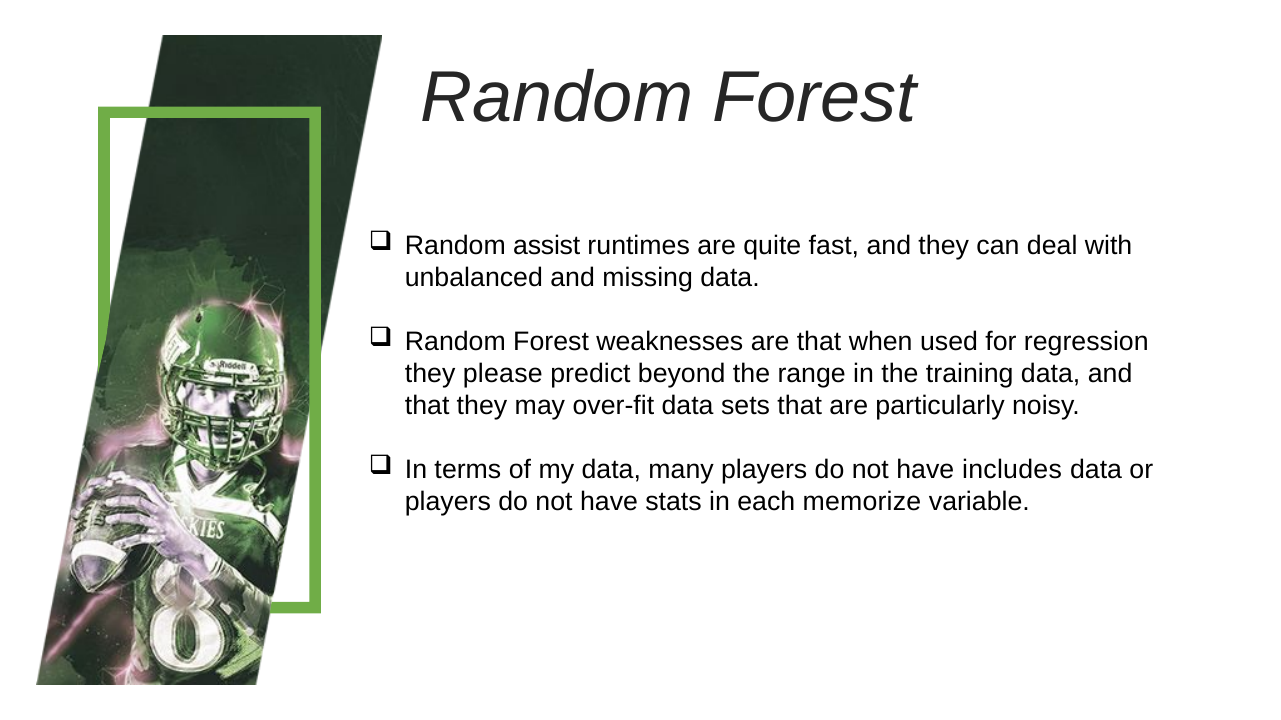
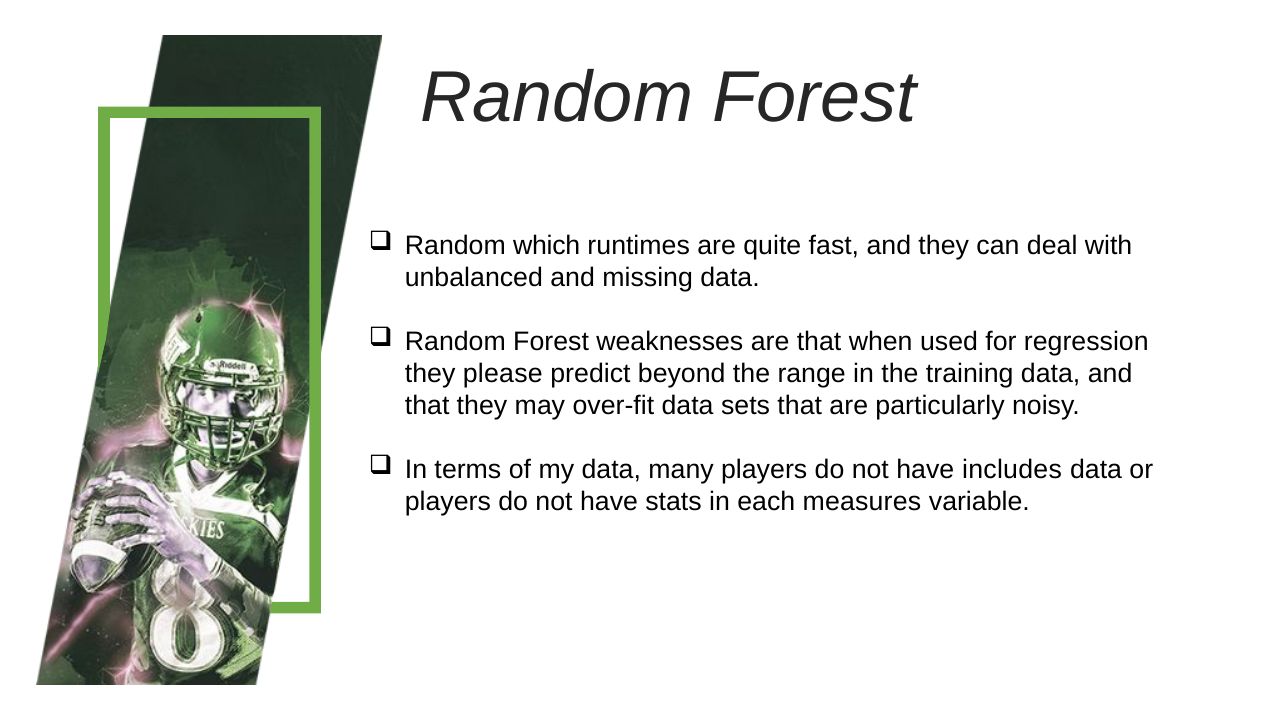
assist: assist -> which
memorize: memorize -> measures
